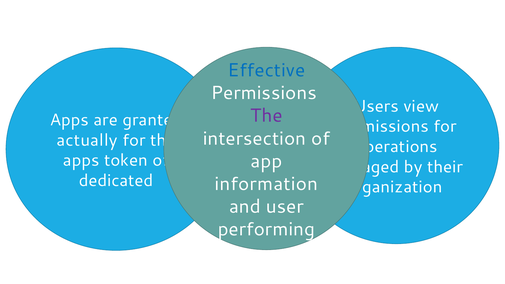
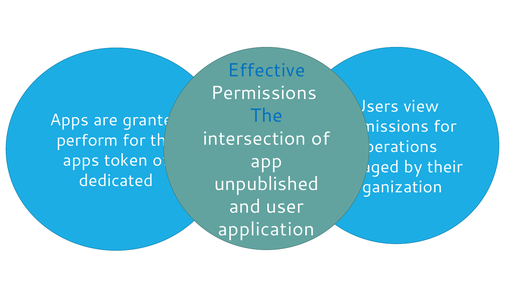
The at (266, 116) colour: purple -> blue
actually: actually -> perform
information: information -> unpublished
performing: performing -> application
